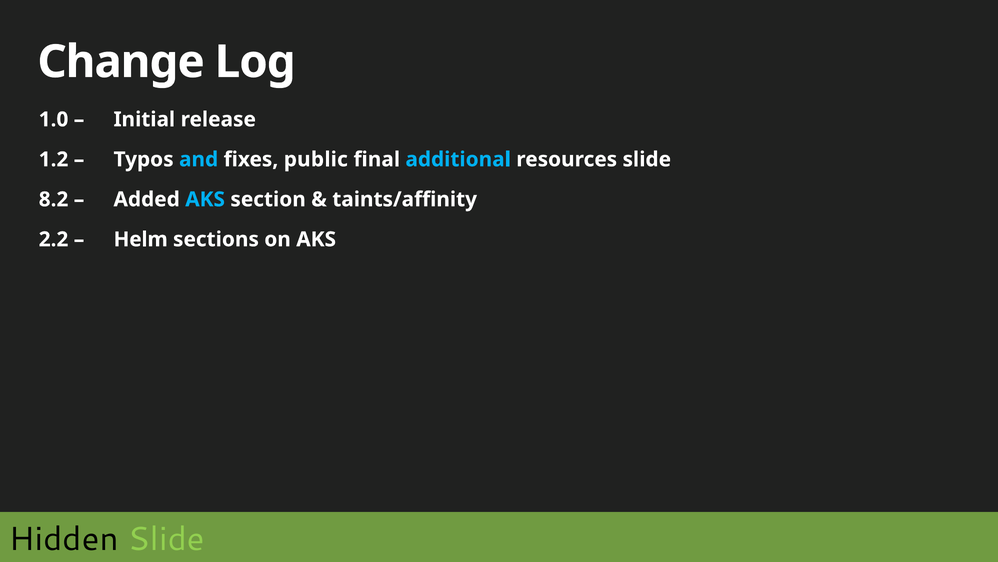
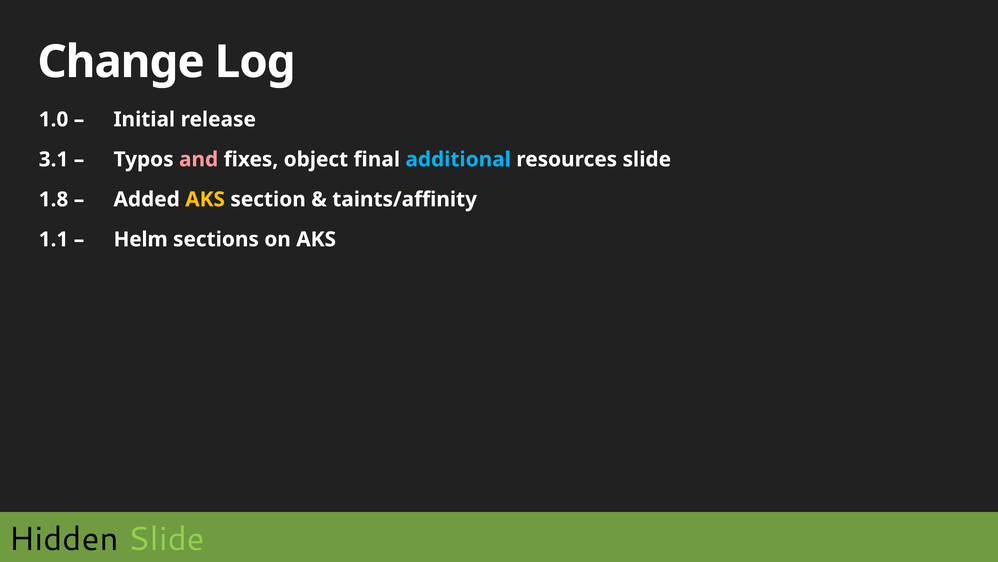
1.2: 1.2 -> 3.1
and colour: light blue -> pink
public: public -> object
8.2: 8.2 -> 1.8
AKS at (205, 199) colour: light blue -> yellow
2.2: 2.2 -> 1.1
